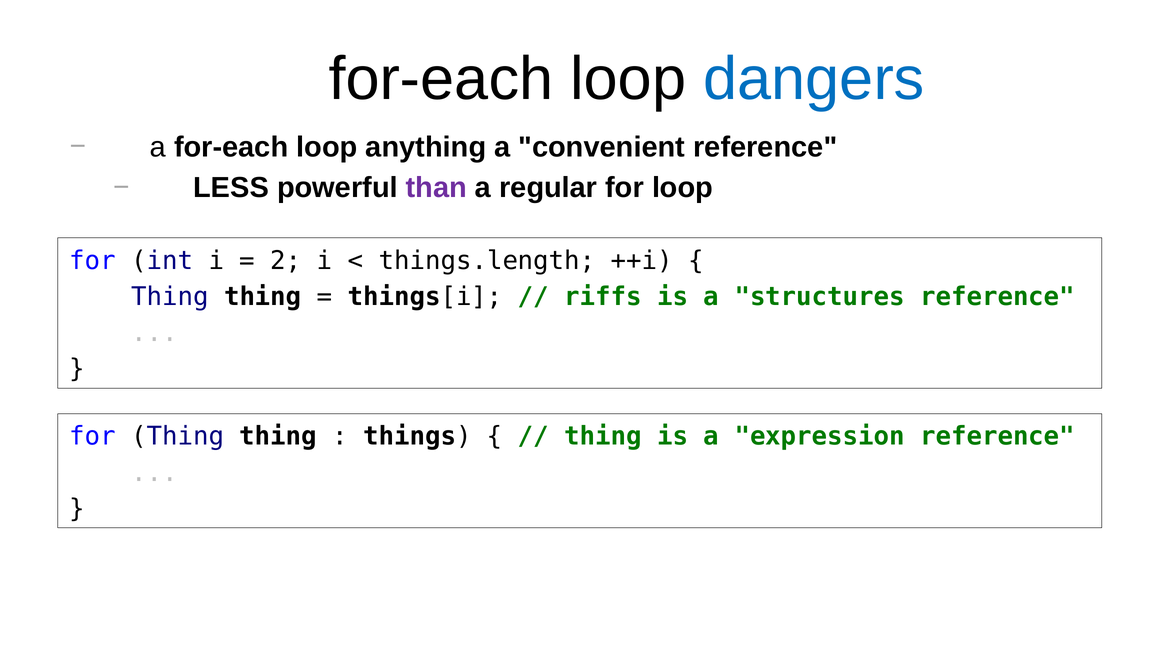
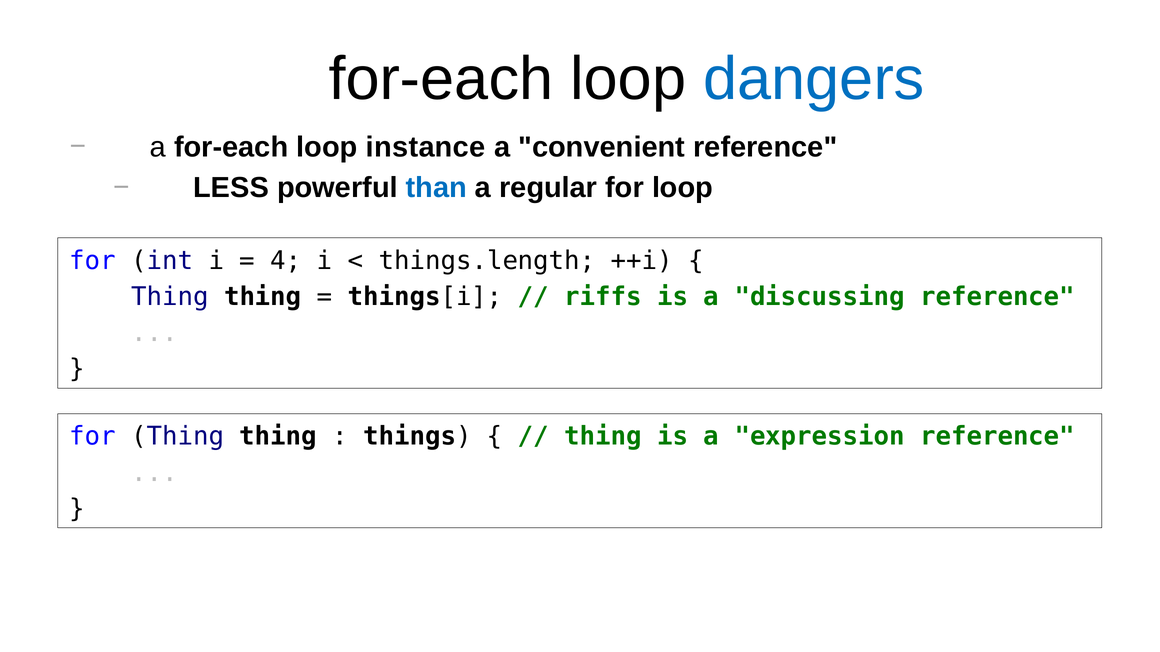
anything: anything -> instance
than colour: purple -> blue
2: 2 -> 4
structures: structures -> discussing
